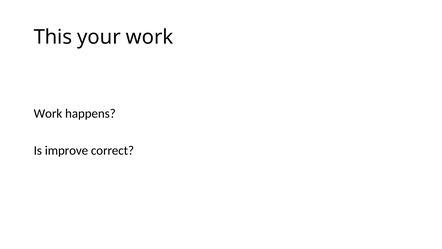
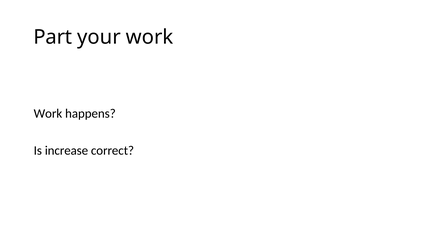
This: This -> Part
improve: improve -> increase
